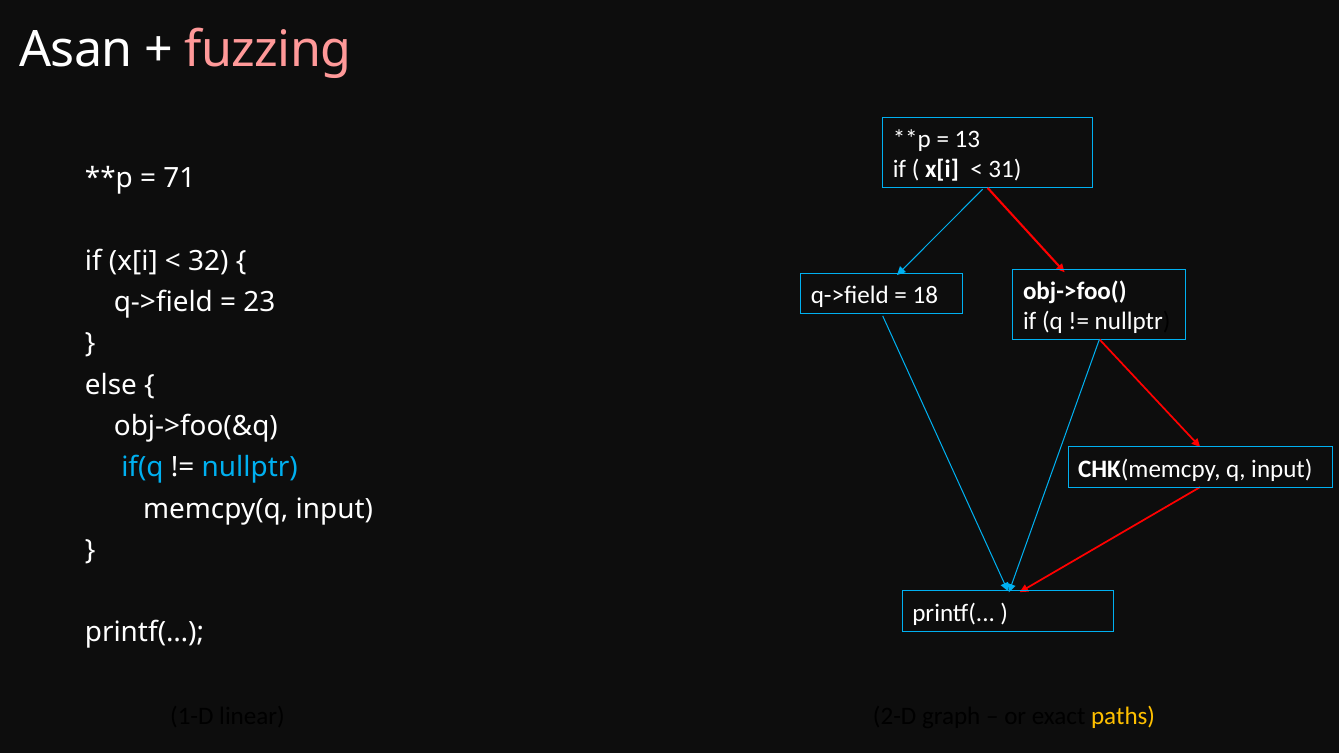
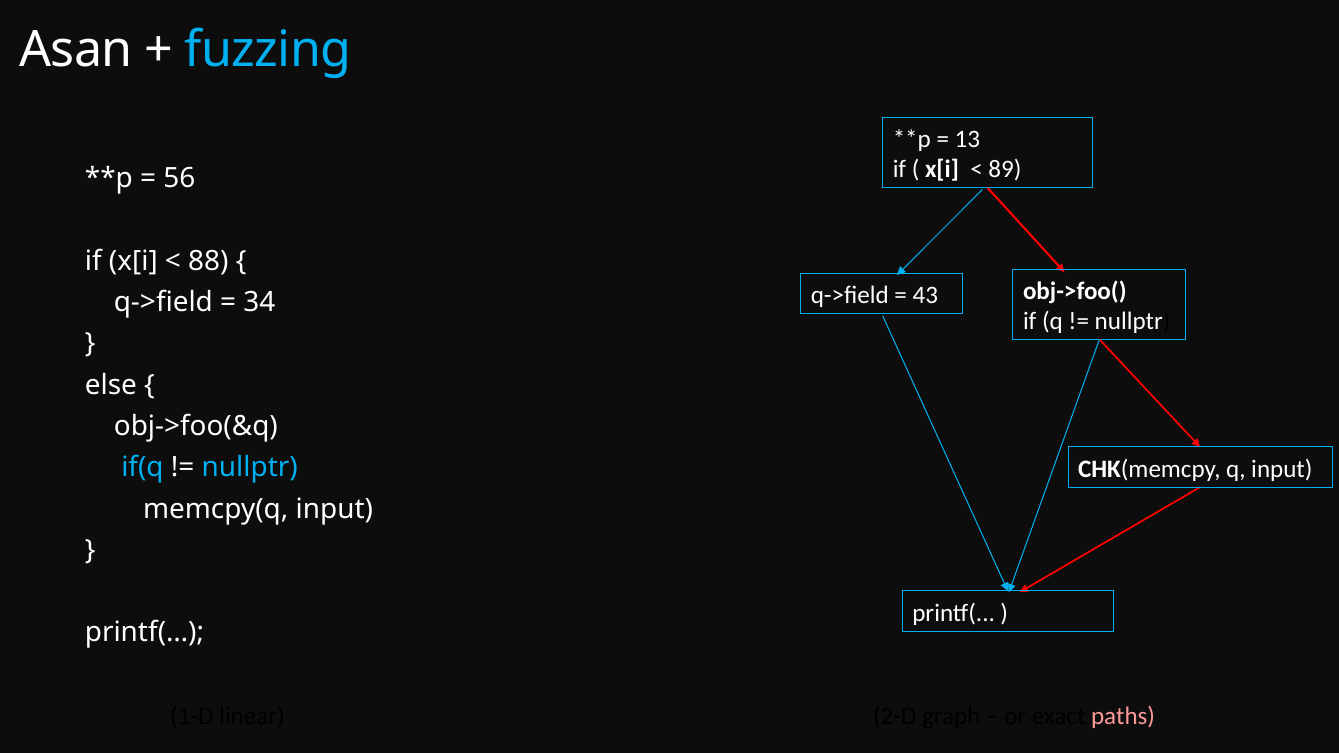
fuzzing colour: pink -> light blue
31: 31 -> 89
71: 71 -> 56
32: 32 -> 88
18: 18 -> 43
23: 23 -> 34
paths colour: yellow -> pink
